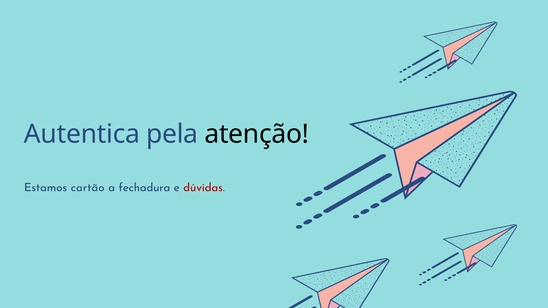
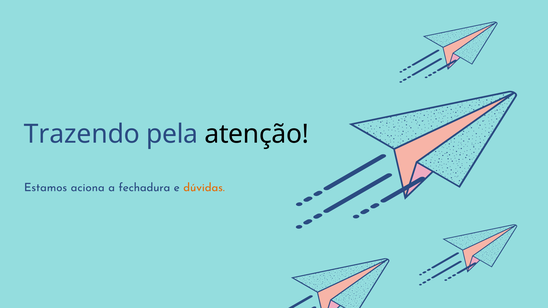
Autentica: Autentica -> Trazendo
cartão: cartão -> aciona
dúvidas colour: red -> orange
